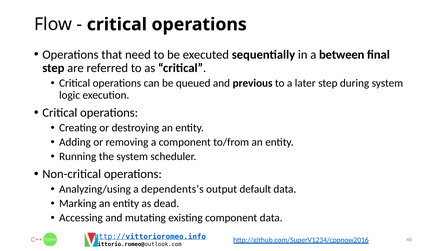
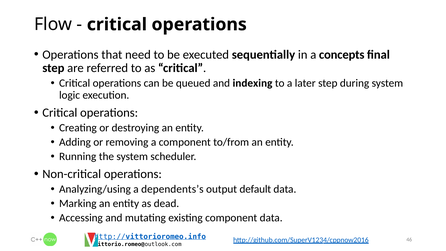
between: between -> concepts
previous: previous -> indexing
